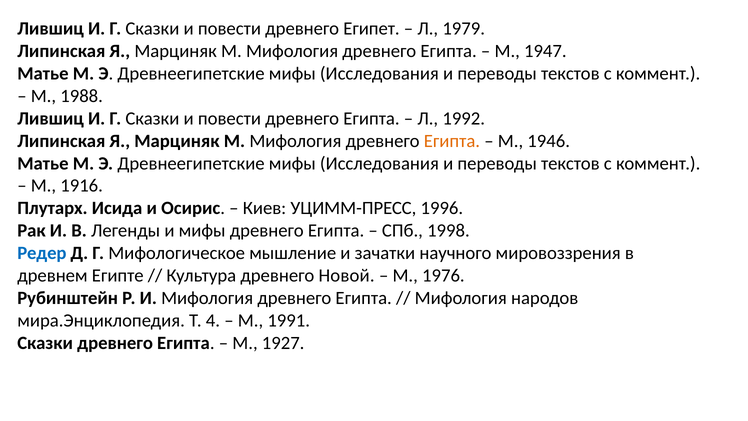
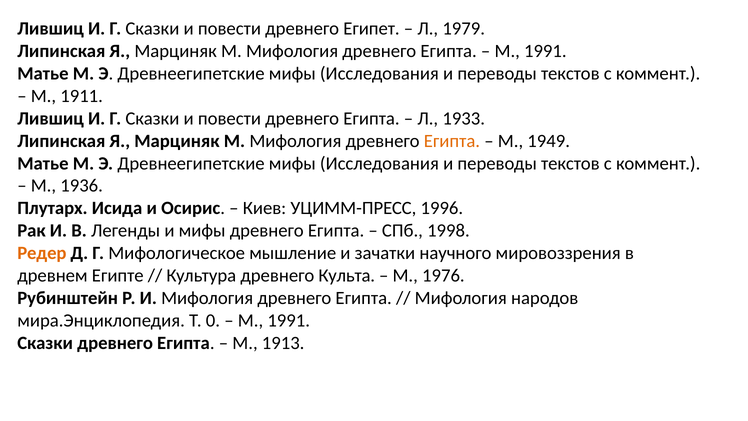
1947 at (545, 51): 1947 -> 1991
1988: 1988 -> 1911
1992: 1992 -> 1933
1946: 1946 -> 1949
1916: 1916 -> 1936
Редер colour: blue -> orange
Новой: Новой -> Культа
4: 4 -> 0
1927: 1927 -> 1913
